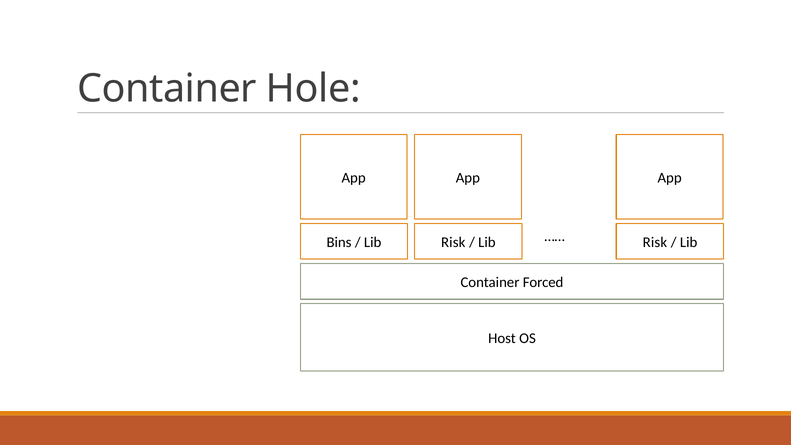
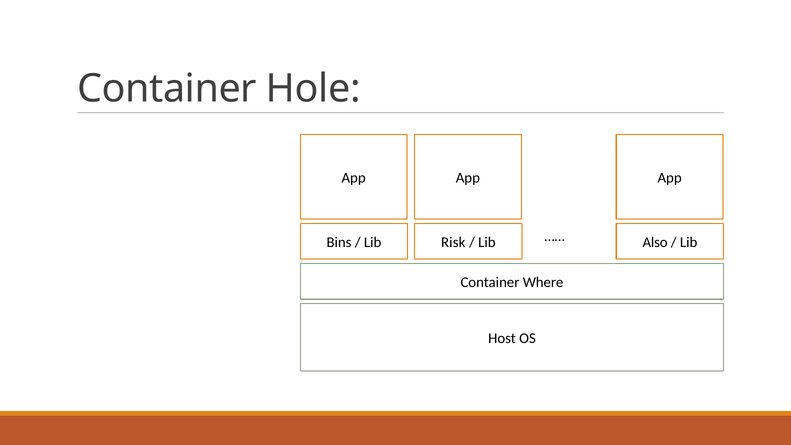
Risk at (655, 242): Risk -> Also
Forced: Forced -> Where
